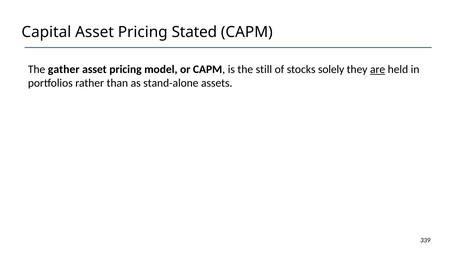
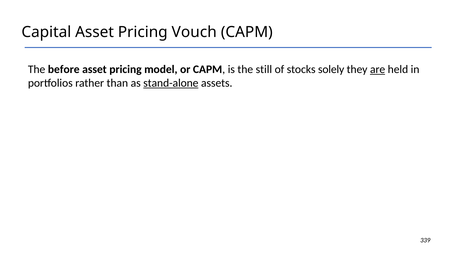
Stated: Stated -> Vouch
gather: gather -> before
stand-alone underline: none -> present
